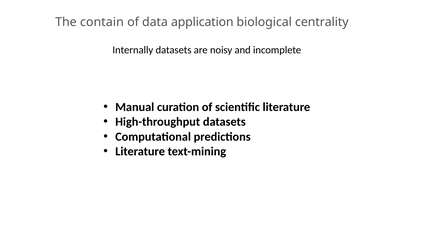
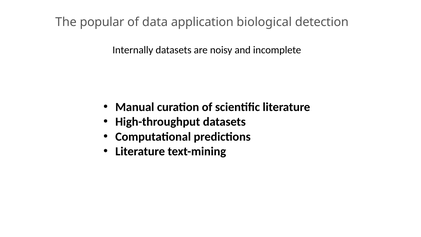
contain: contain -> popular
centrality: centrality -> detection
